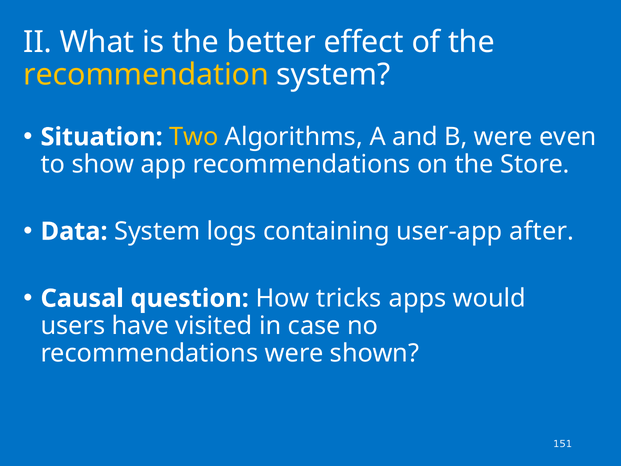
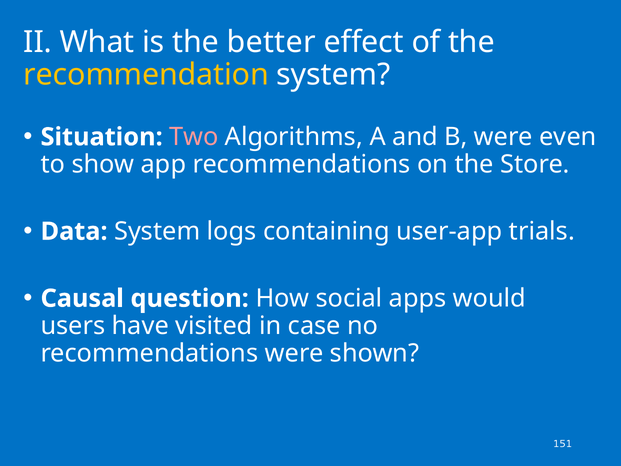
Two colour: yellow -> pink
after: after -> trials
tricks: tricks -> social
